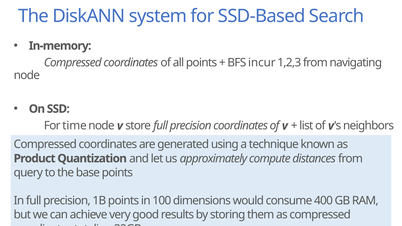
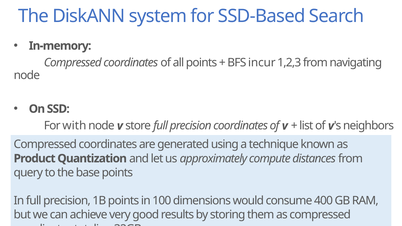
time: time -> with
